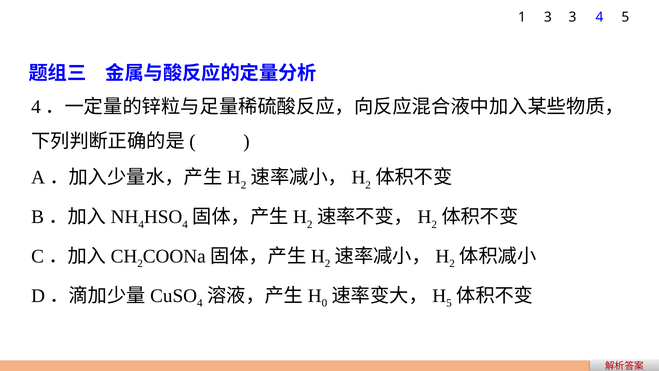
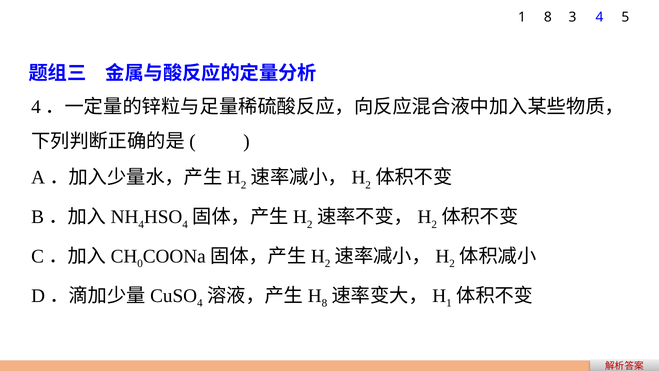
1 3: 3 -> 8
2 at (140, 264): 2 -> 0
0 at (324, 303): 0 -> 8
5 at (449, 303): 5 -> 1
